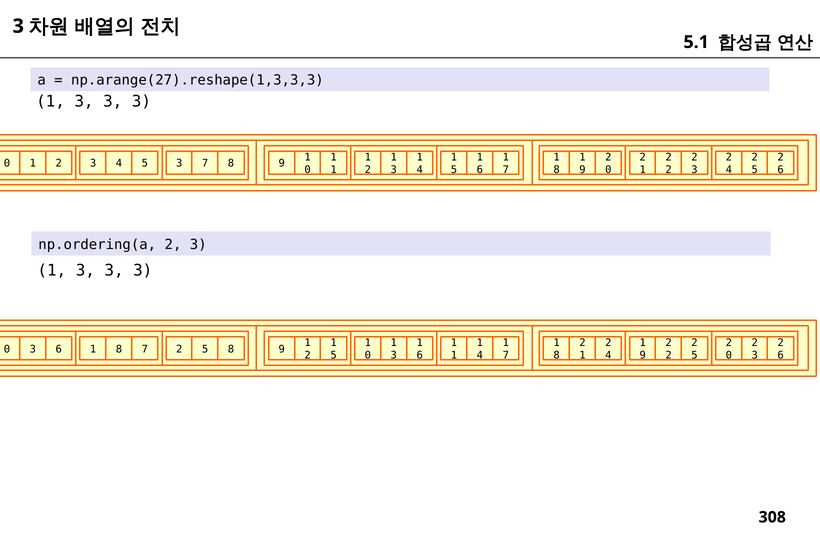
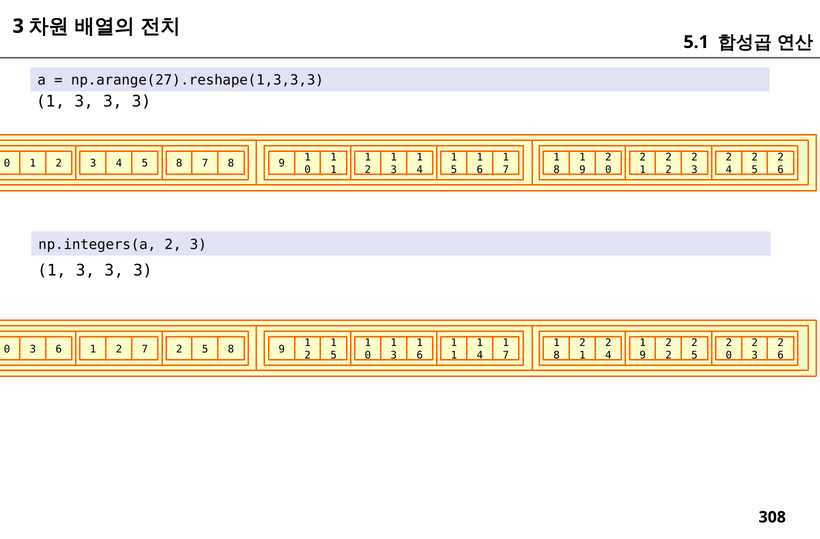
4 5 3: 3 -> 8
np.ordering(a: np.ordering(a -> np.integers(a
6 1 8: 8 -> 2
